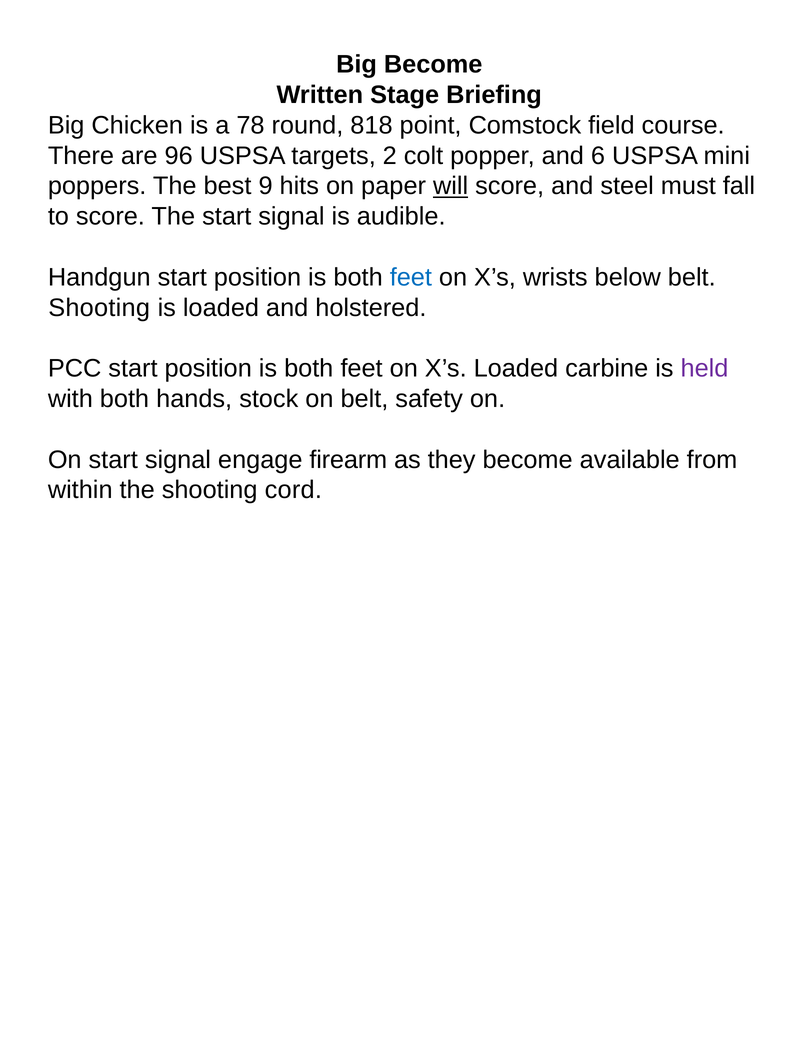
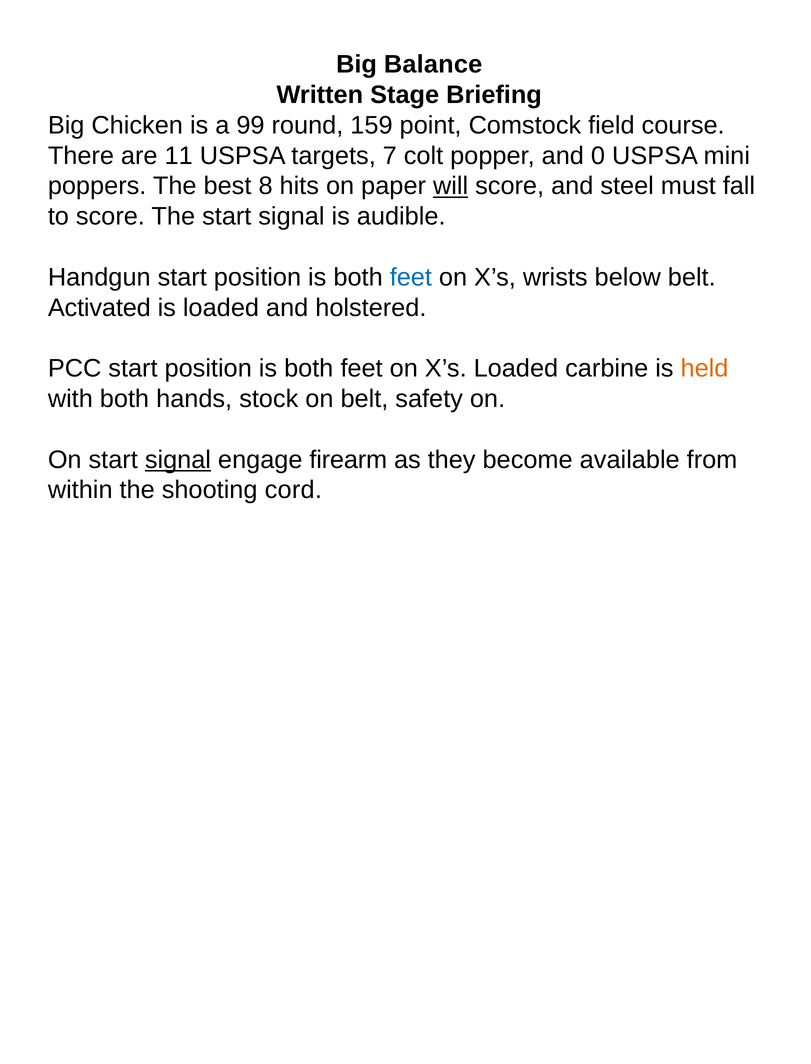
Big Become: Become -> Balance
78: 78 -> 99
818: 818 -> 159
96: 96 -> 11
2: 2 -> 7
6: 6 -> 0
9: 9 -> 8
Shooting at (99, 308): Shooting -> Activated
held colour: purple -> orange
signal at (178, 460) underline: none -> present
